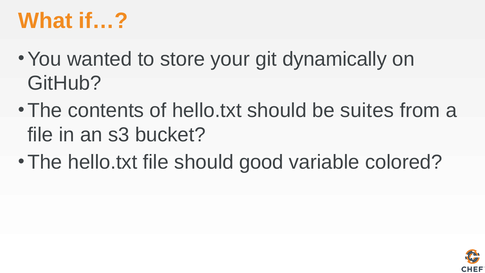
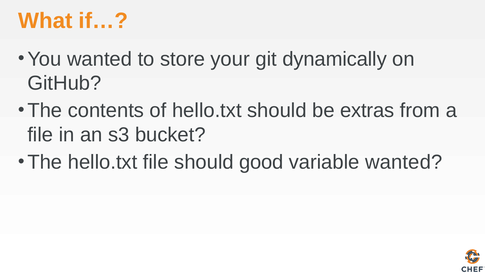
suites: suites -> extras
variable colored: colored -> wanted
